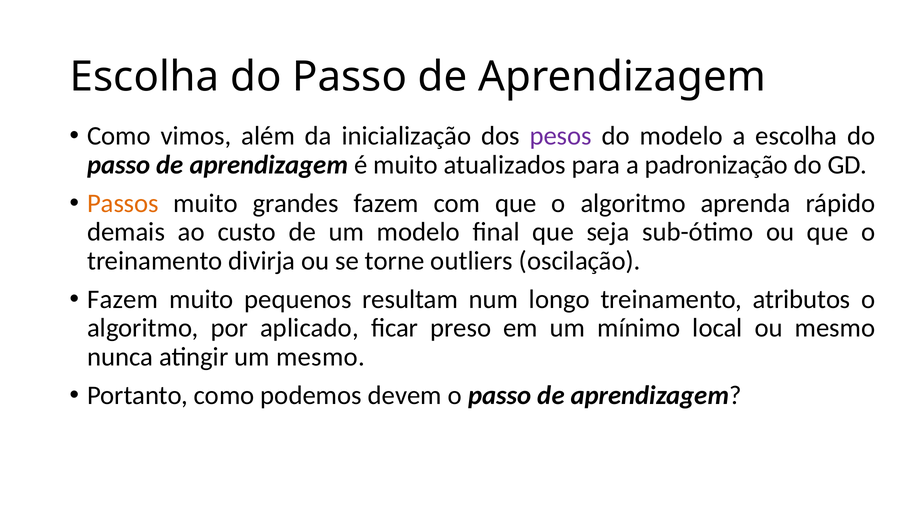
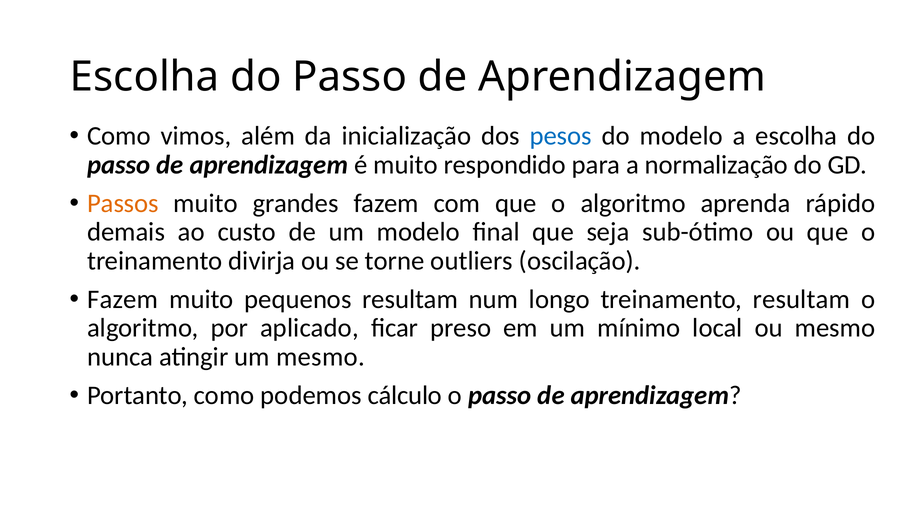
pesos colour: purple -> blue
atualizados: atualizados -> respondido
padronização: padronização -> normalização
treinamento atributos: atributos -> resultam
devem: devem -> cálculo
